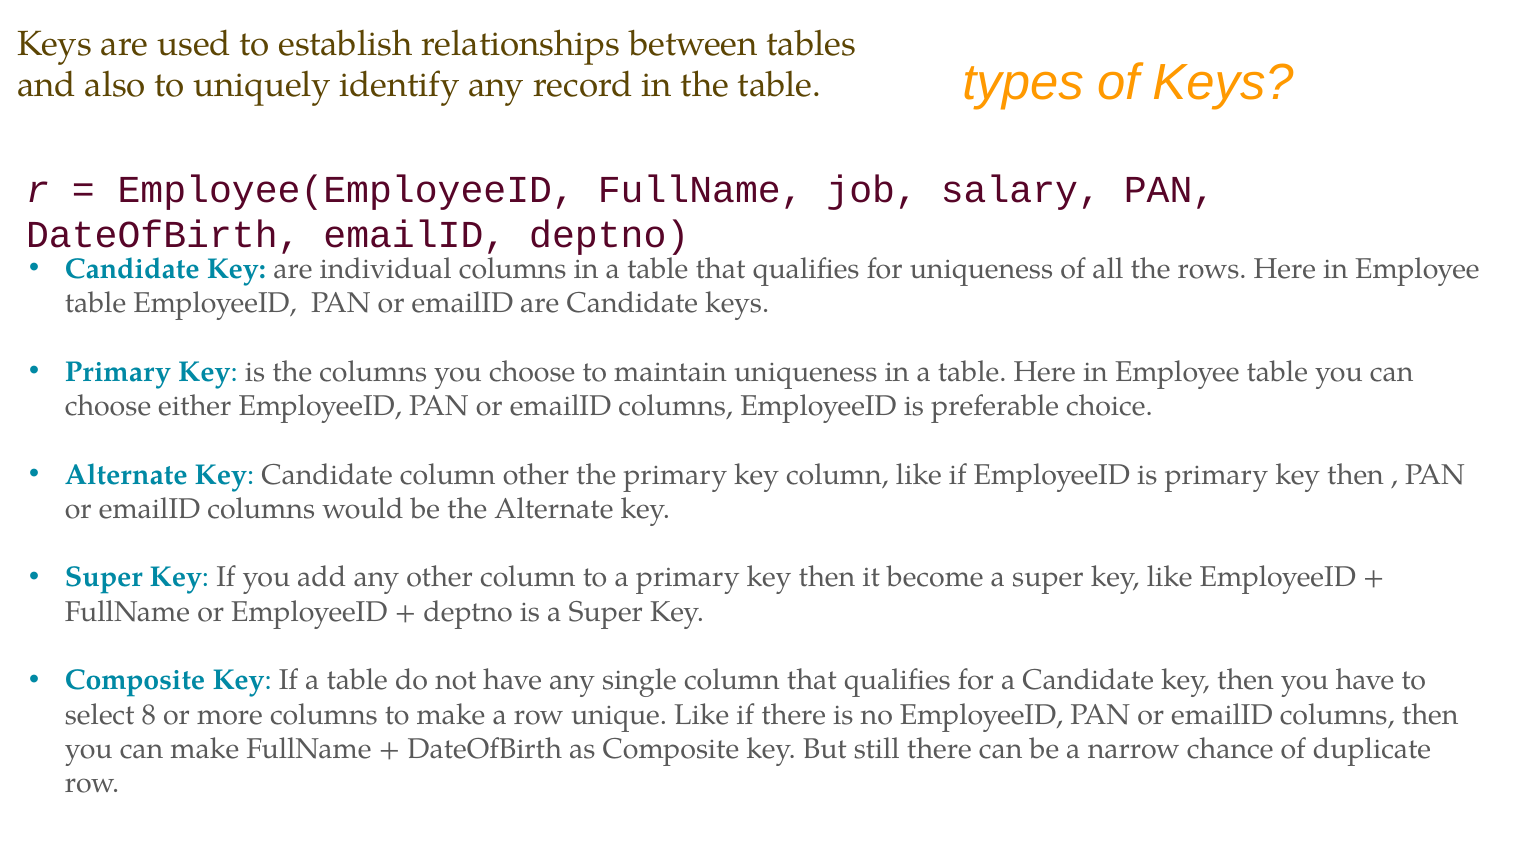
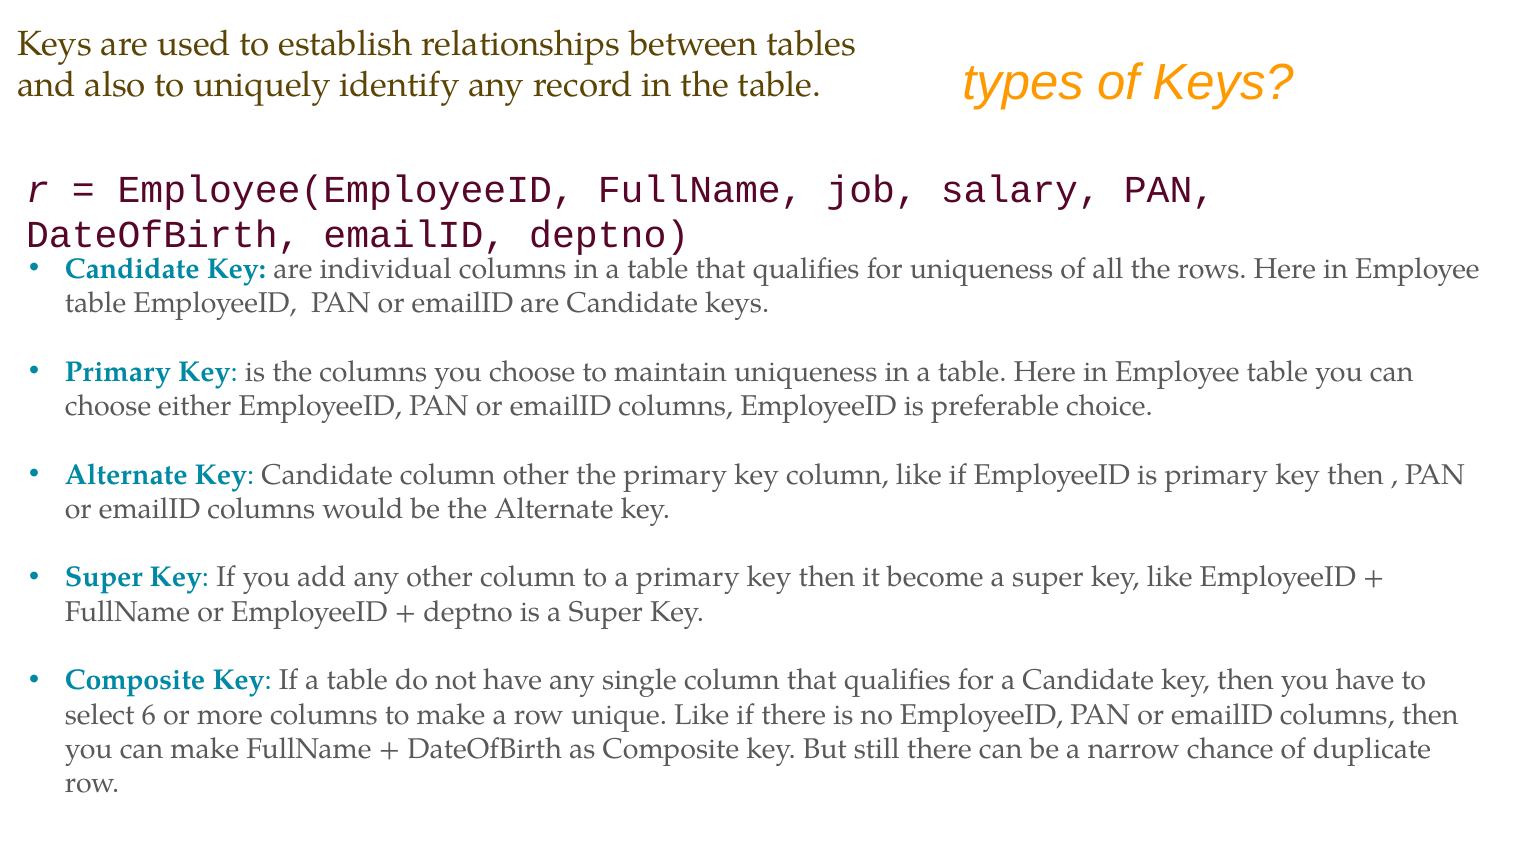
8: 8 -> 6
